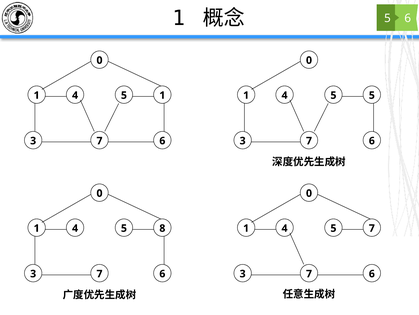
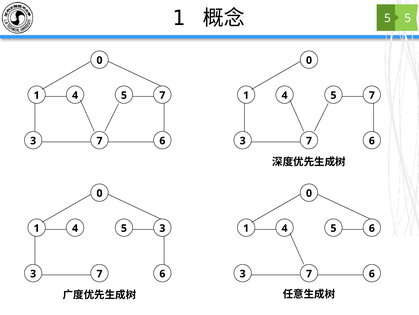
6 at (408, 18): 6 -> 5
1 at (162, 95): 1 -> 7
5 at (372, 95): 5 -> 7
1 8: 8 -> 3
1 7: 7 -> 6
